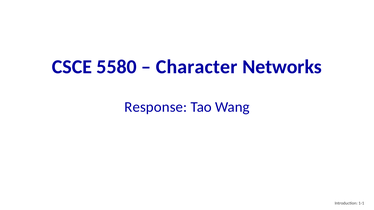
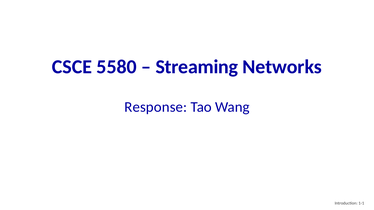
Character: Character -> Streaming
